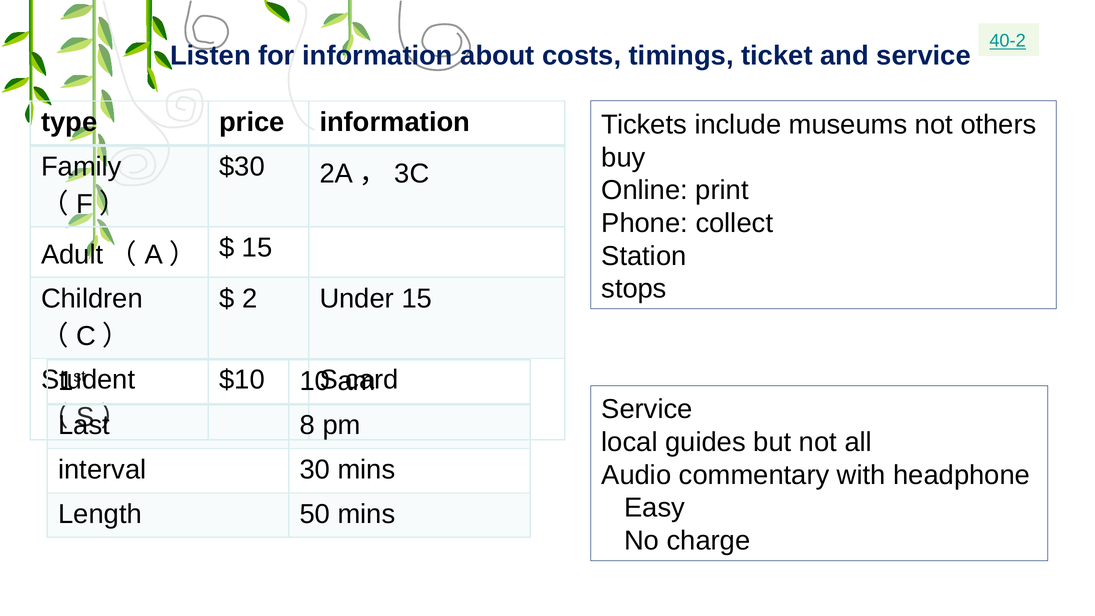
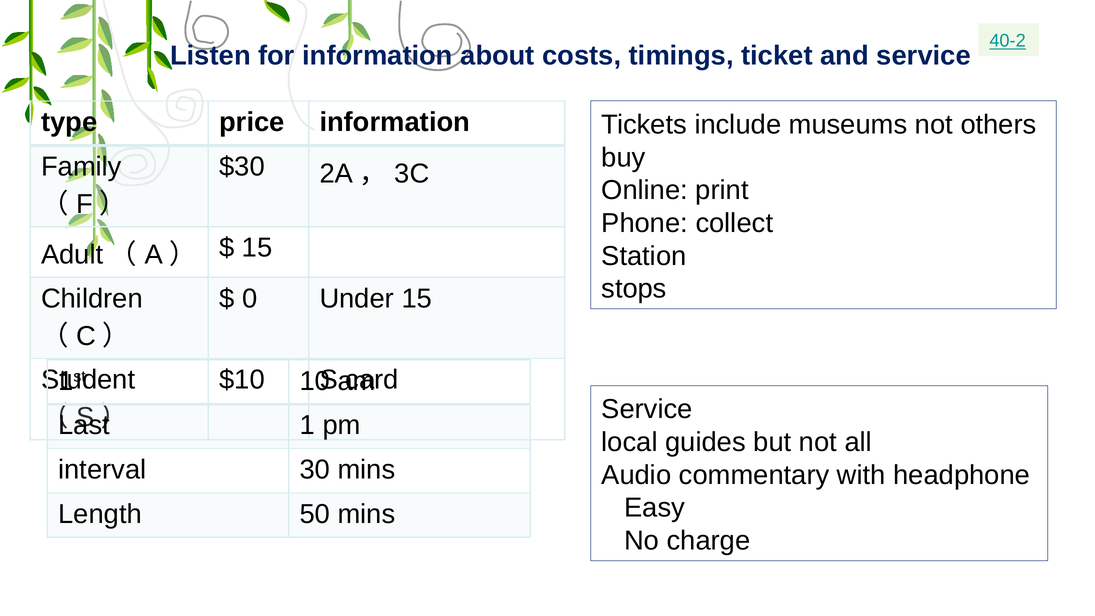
2: 2 -> 0
8: 8 -> 1
